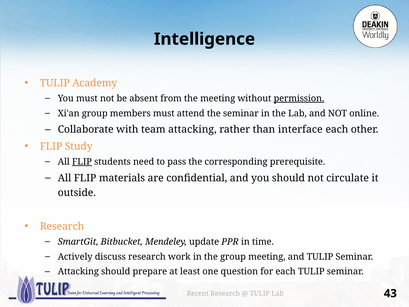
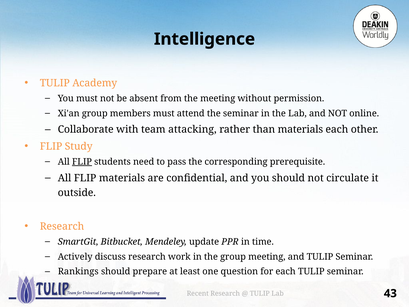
permission underline: present -> none
than interface: interface -> materials
Attacking at (78, 271): Attacking -> Rankings
